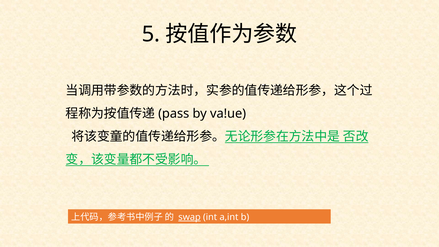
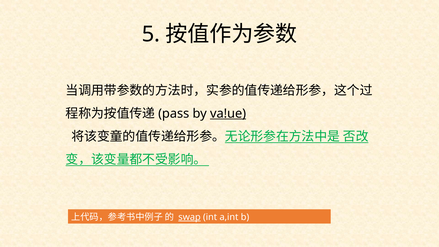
va!ue underline: none -> present
